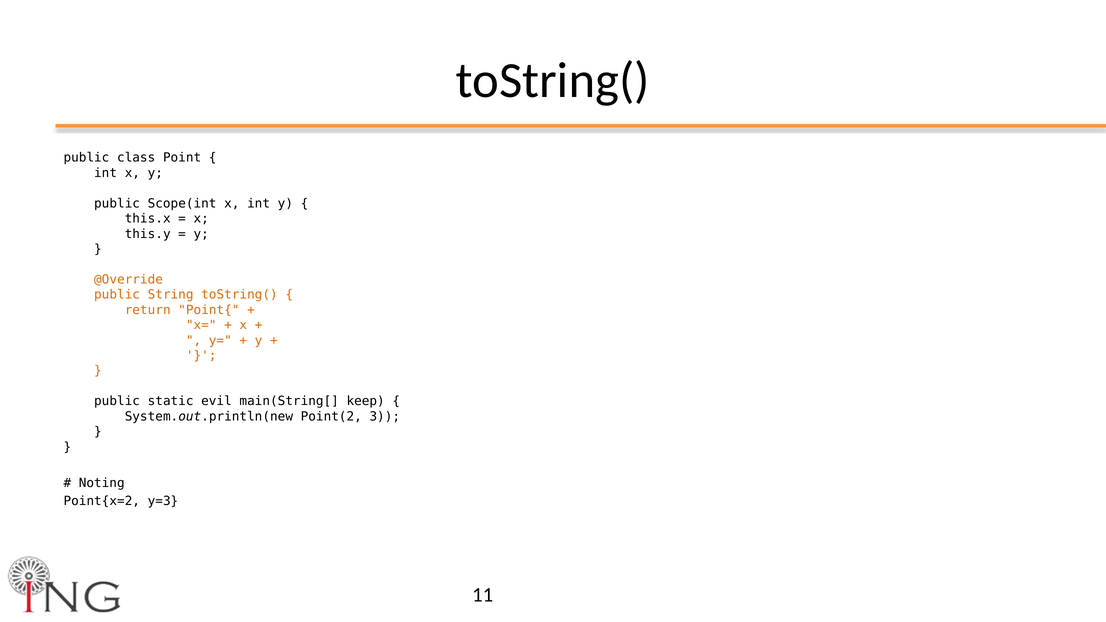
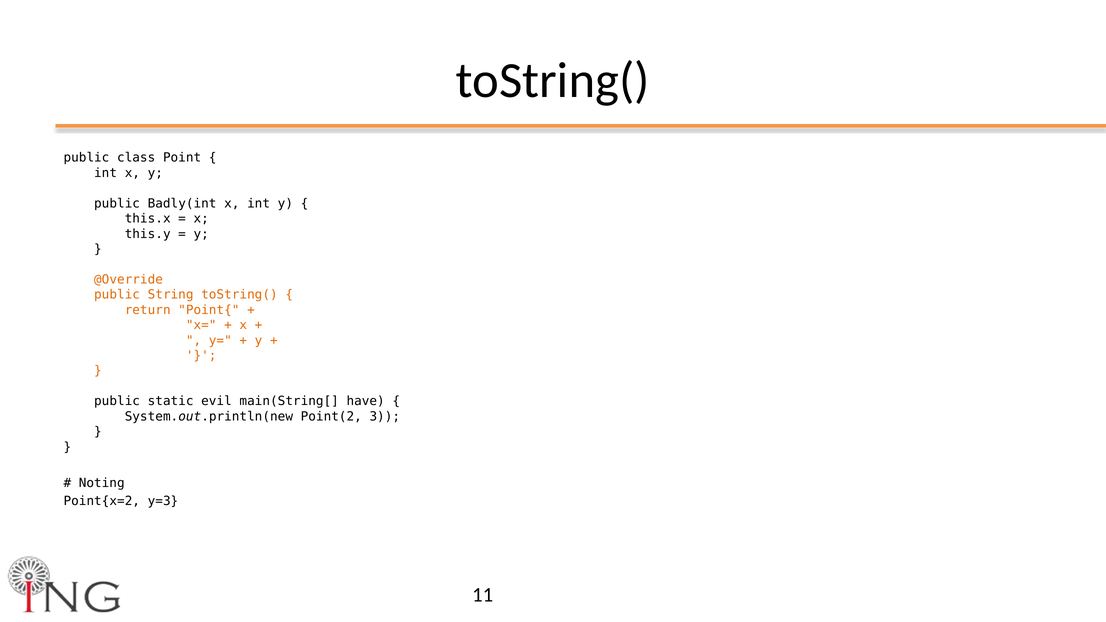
Scope(int: Scope(int -> Badly(int
keep: keep -> have
